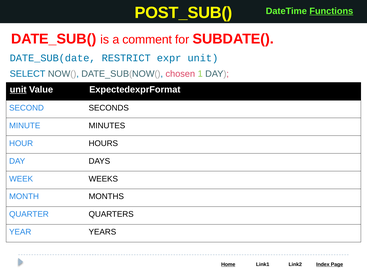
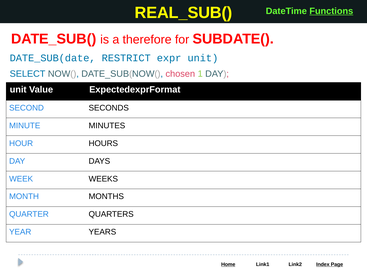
POST_SUB(: POST_SUB( -> REAL_SUB(
comment: comment -> therefore
unit at (18, 90) underline: present -> none
